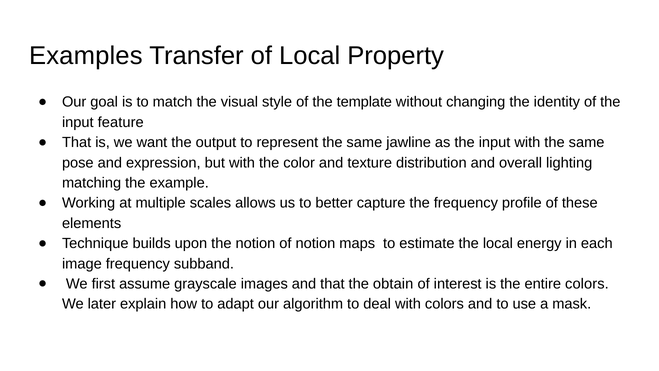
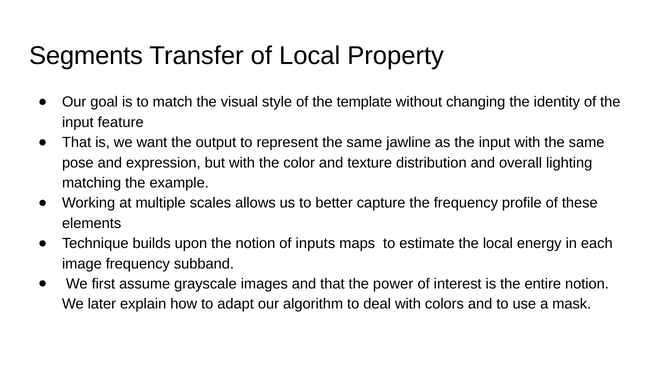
Examples: Examples -> Segments
of notion: notion -> inputs
obtain: obtain -> power
entire colors: colors -> notion
